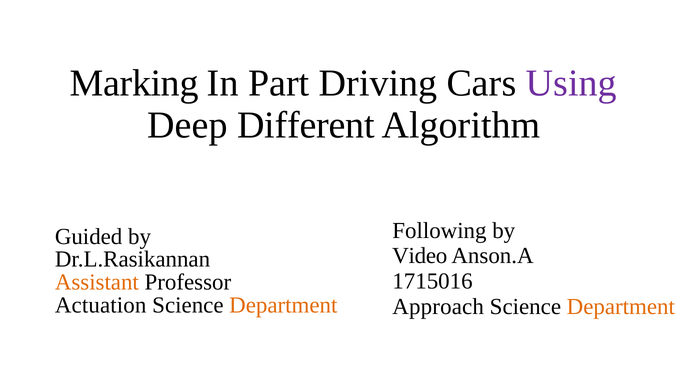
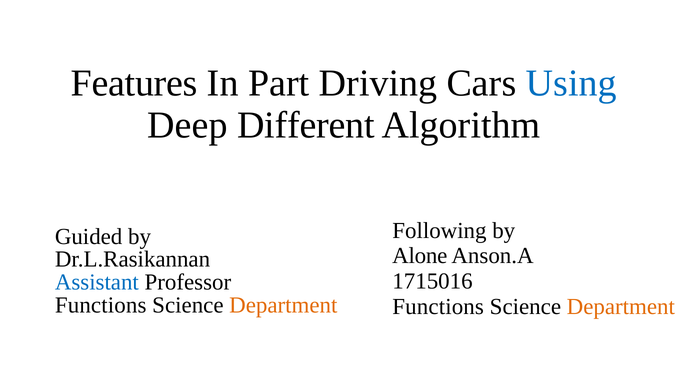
Marking: Marking -> Features
Using colour: purple -> blue
Video: Video -> Alone
Assistant colour: orange -> blue
Actuation at (101, 305): Actuation -> Functions
Approach at (438, 306): Approach -> Functions
